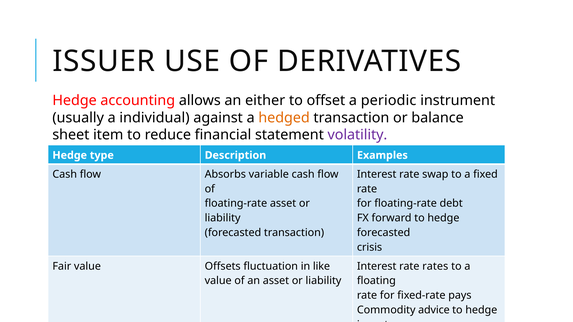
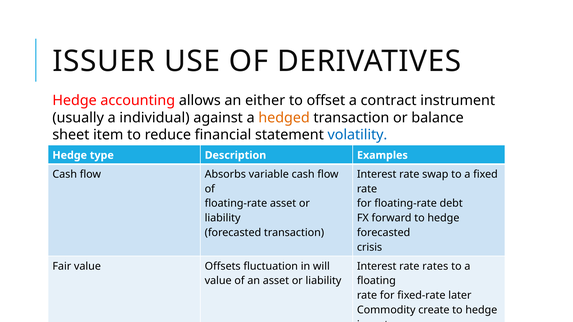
periodic: periodic -> contract
volatility colour: purple -> blue
like: like -> will
pays: pays -> later
advice: advice -> create
